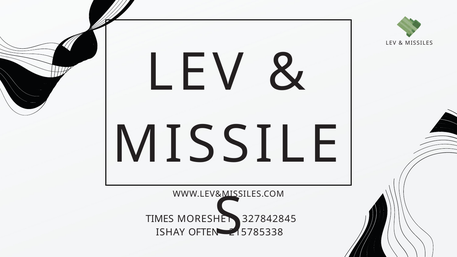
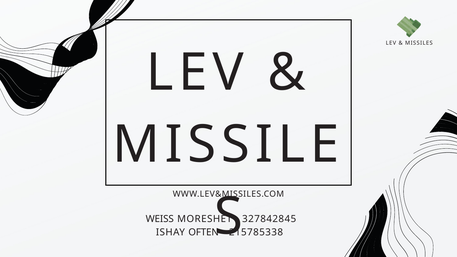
TIMES: TIMES -> WEISS
